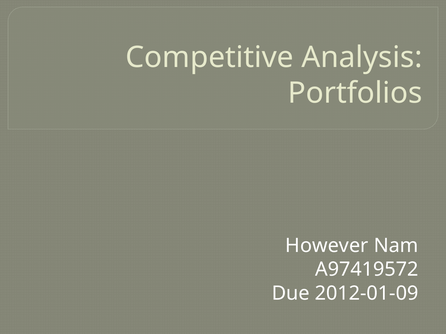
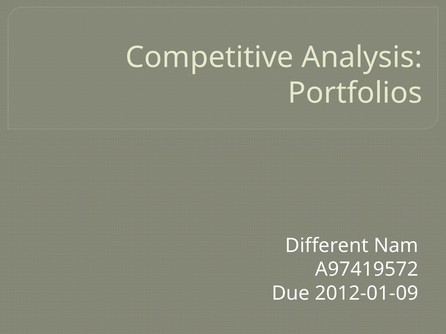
However: However -> Different
